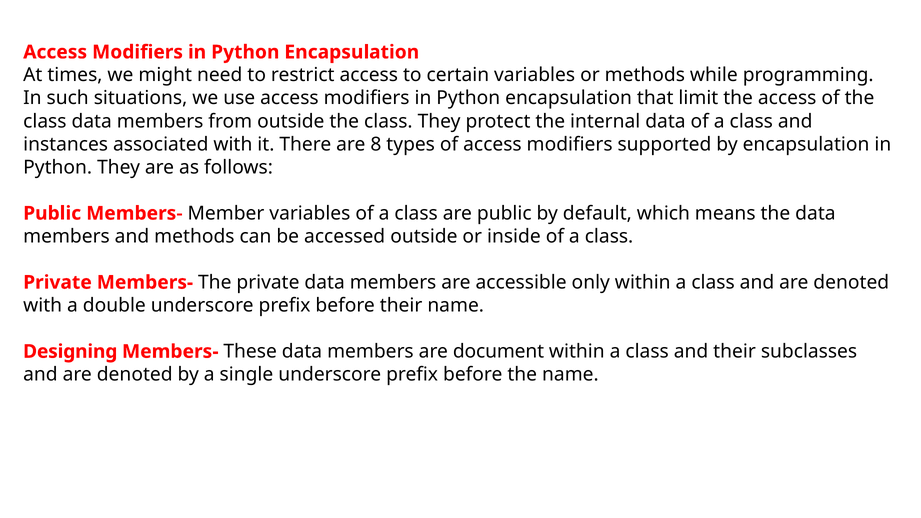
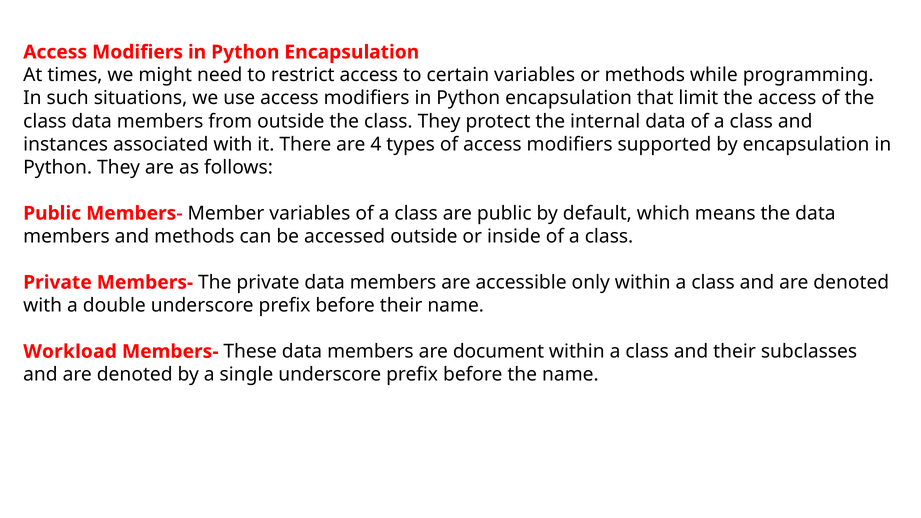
8: 8 -> 4
Designing: Designing -> Workload
